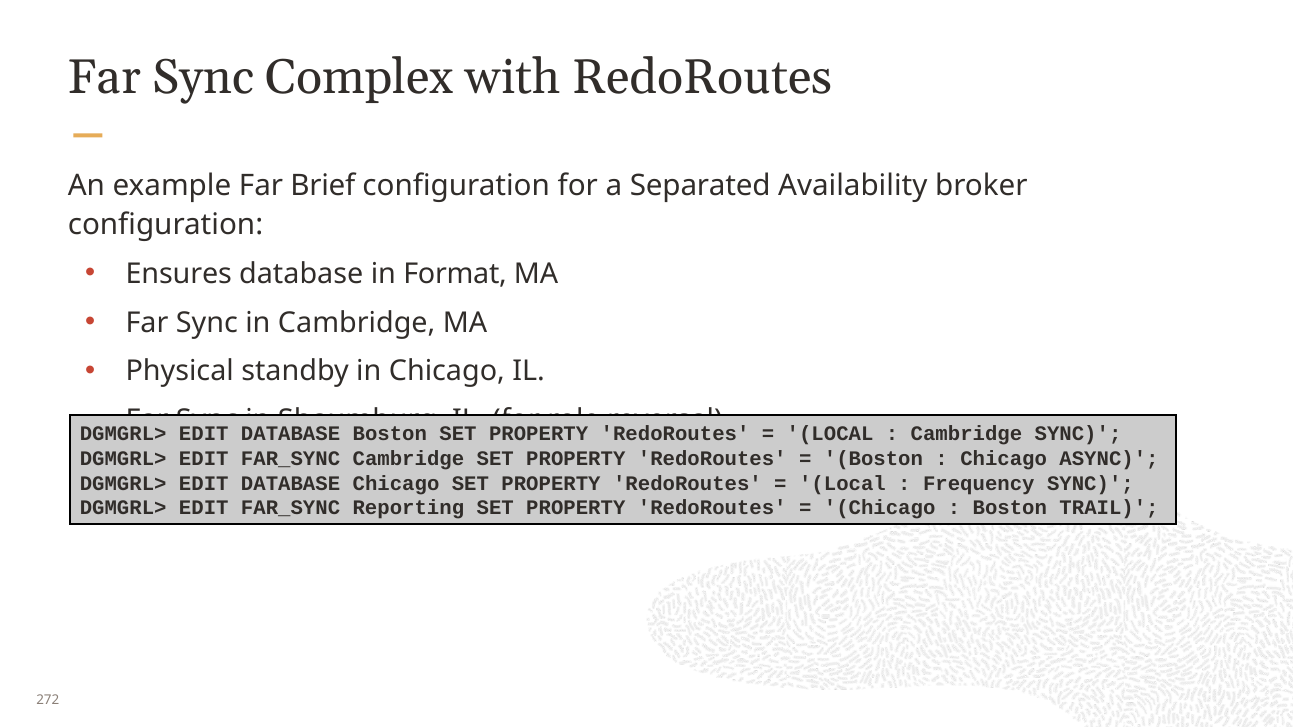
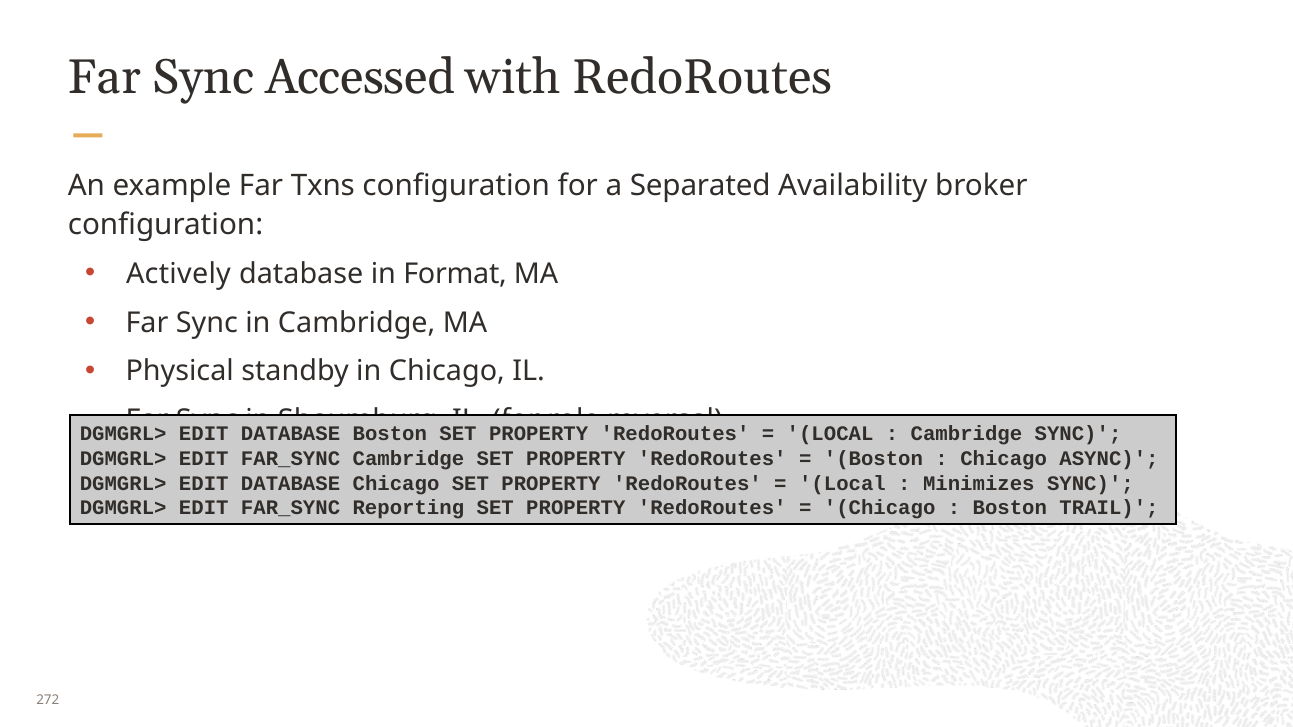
Complex: Complex -> Accessed
Brief: Brief -> Txns
Ensures: Ensures -> Actively
Frequency: Frequency -> Minimizes
